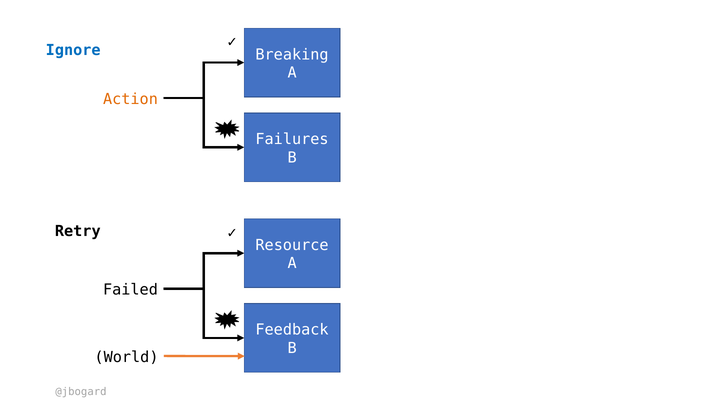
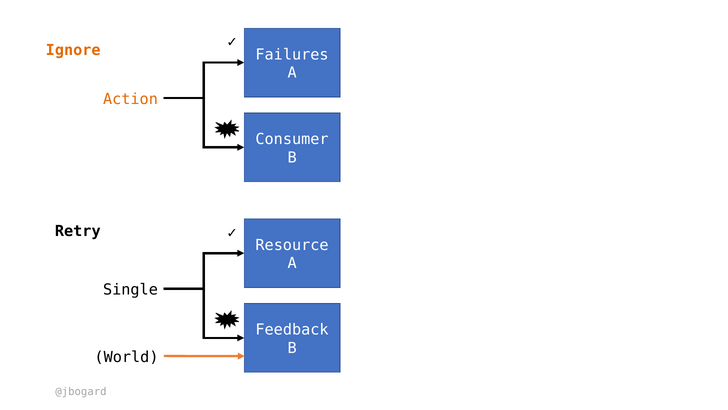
Ignore colour: blue -> orange
Breaking: Breaking -> Failures
Failures: Failures -> Consumer
Failed: Failed -> Single
